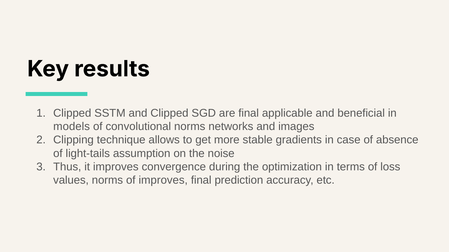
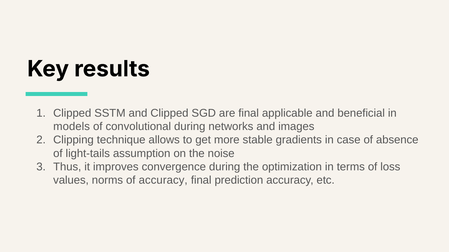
convolutional norms: norms -> during
of improves: improves -> accuracy
